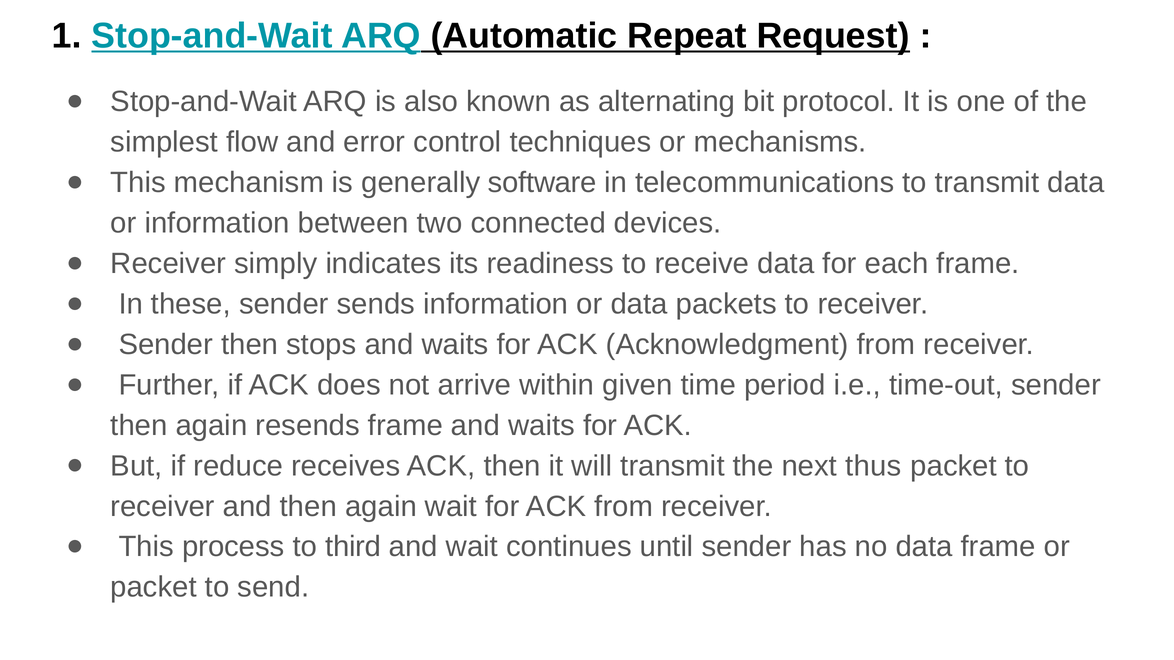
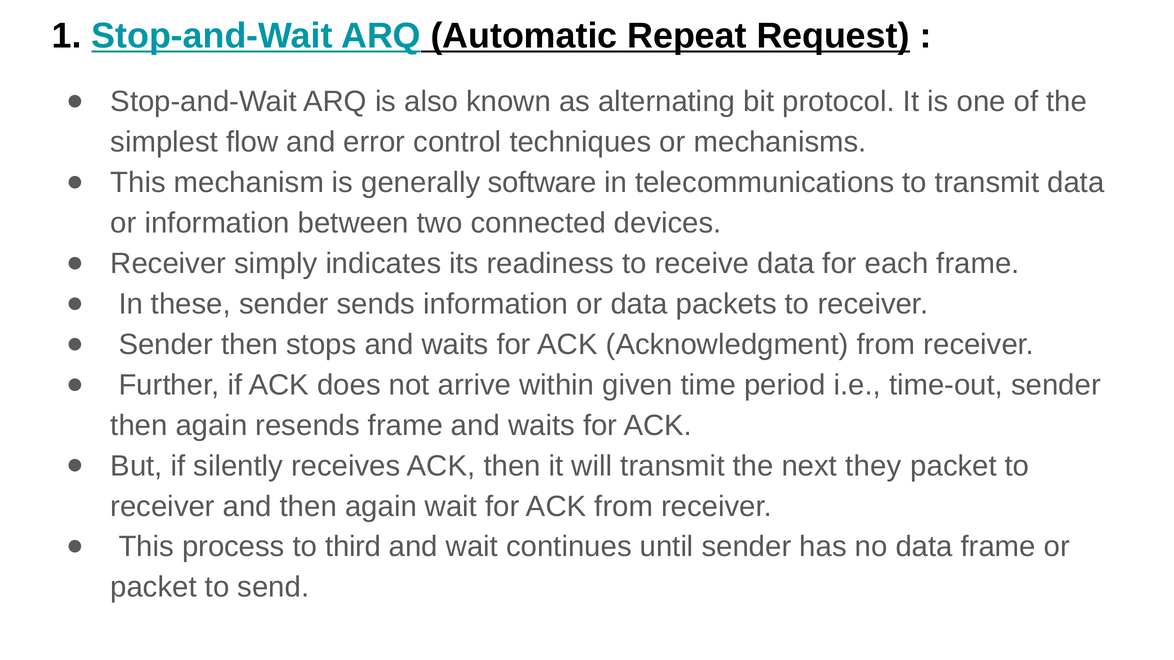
reduce: reduce -> silently
thus: thus -> they
